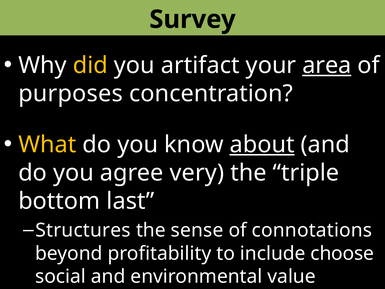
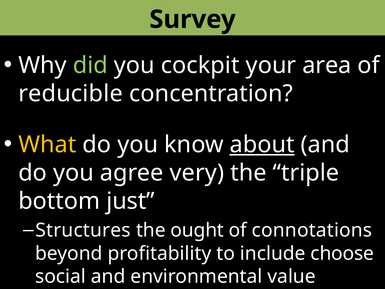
did colour: yellow -> light green
artifact: artifact -> cockpit
area underline: present -> none
purposes: purposes -> reducible
last: last -> just
sense: sense -> ought
